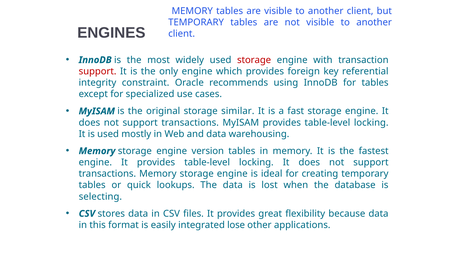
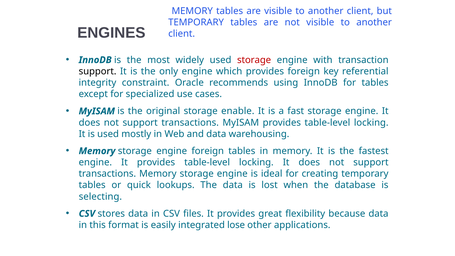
support at (98, 71) colour: red -> black
similar: similar -> enable
engine version: version -> foreign
